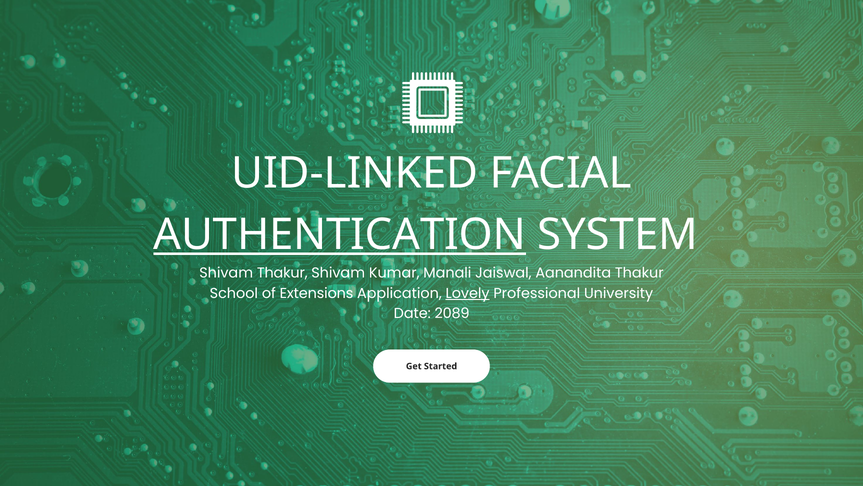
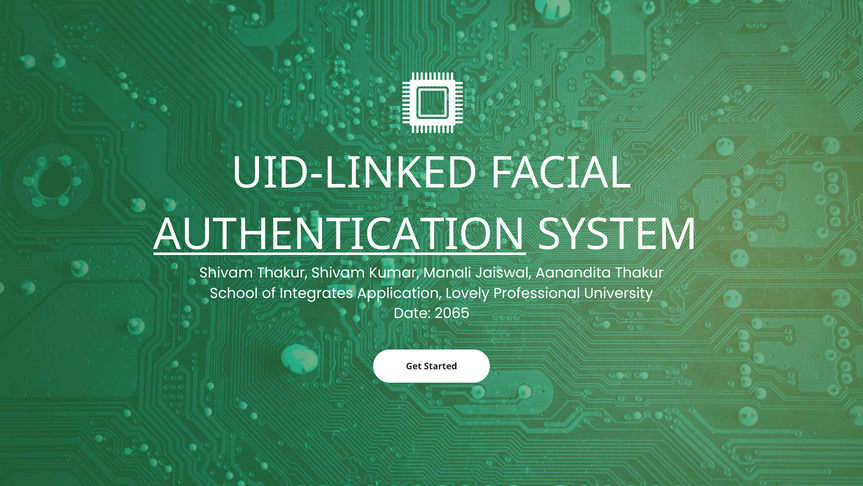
Extensions: Extensions -> Integrates
Lovely underline: present -> none
2089: 2089 -> 2065
